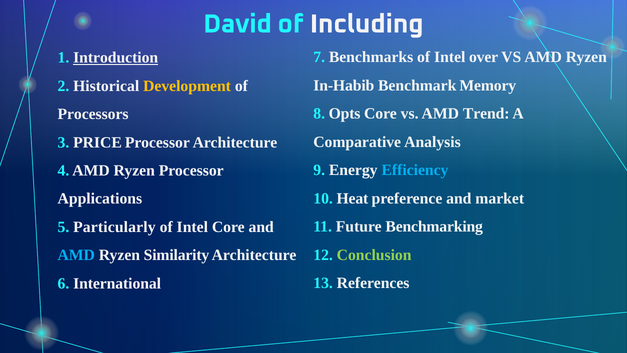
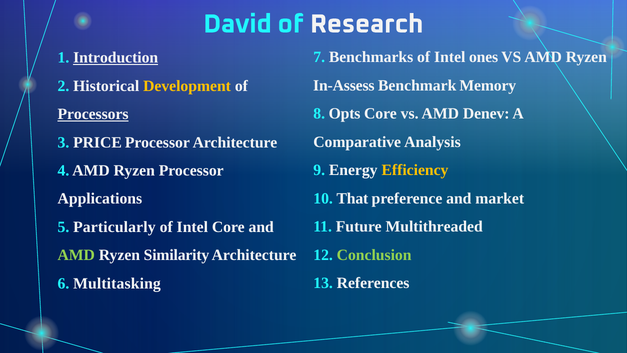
Including: Including -> Research
over: over -> ones
In-Habib: In-Habib -> In-Assess
Trend: Trend -> Denev
Processors underline: none -> present
Efficiency colour: light blue -> yellow
Heat: Heat -> That
Benchmarking: Benchmarking -> Multithreaded
AMD at (76, 255) colour: light blue -> light green
International: International -> Multitasking
